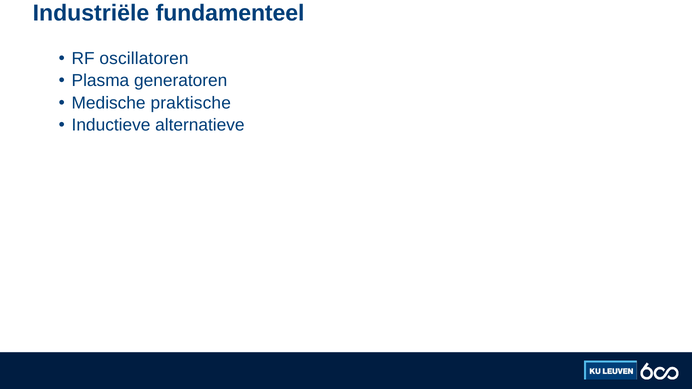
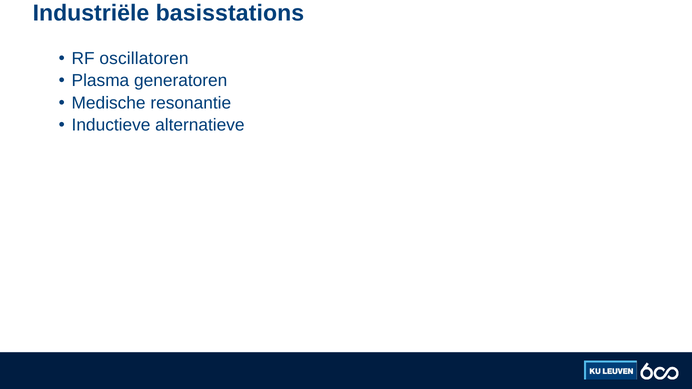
fundamenteel: fundamenteel -> basisstations
praktische: praktische -> resonantie
